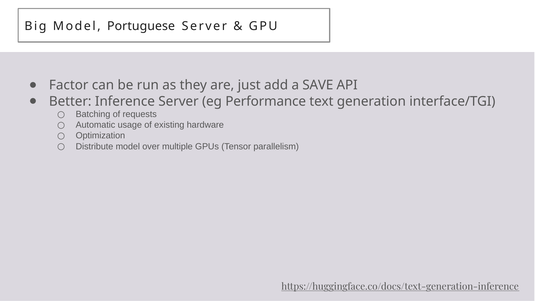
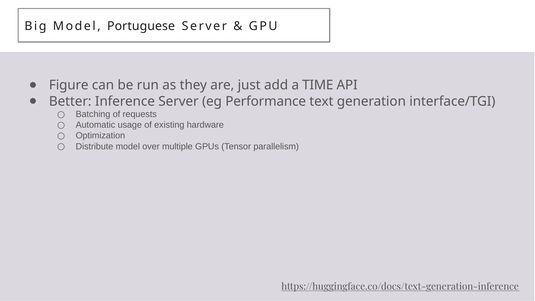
Factor: Factor -> Figure
SAVE: SAVE -> TIME
